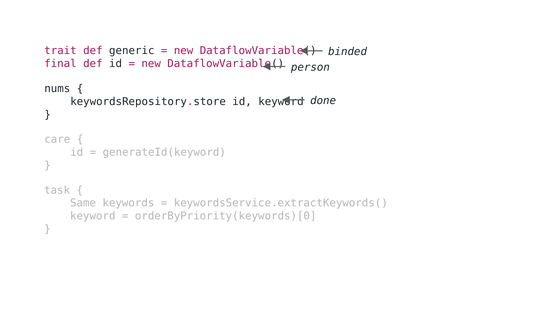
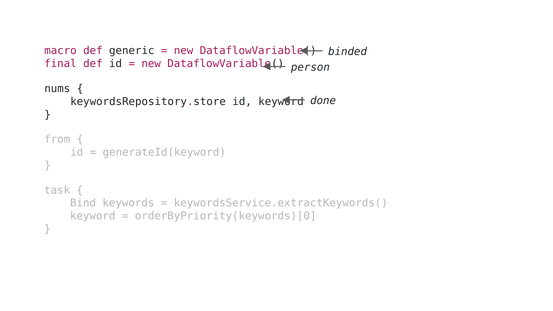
trait: trait -> macro
care: care -> from
Same: Same -> Bind
